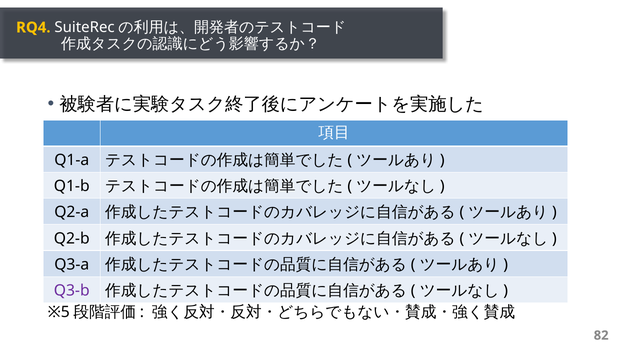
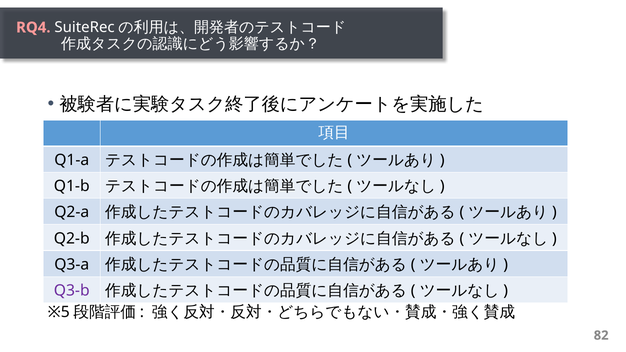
RQ4 colour: yellow -> pink
